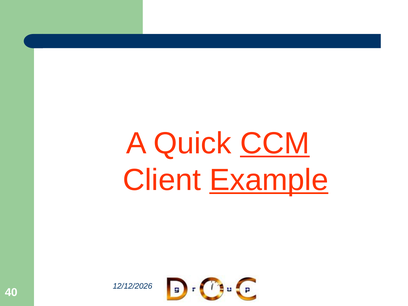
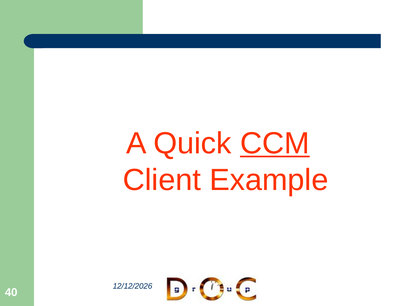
Example underline: present -> none
